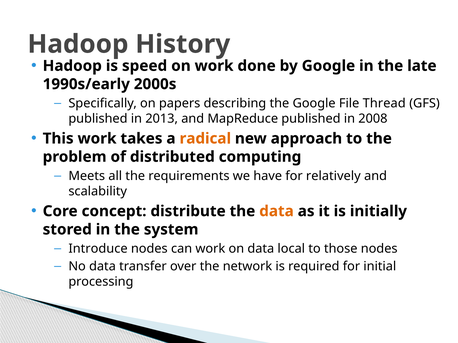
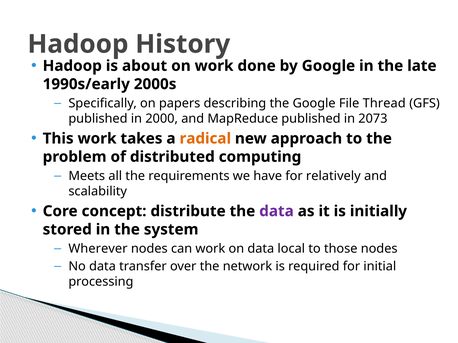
speed: speed -> about
2013: 2013 -> 2000
2008: 2008 -> 2073
data at (276, 211) colour: orange -> purple
Introduce: Introduce -> Wherever
